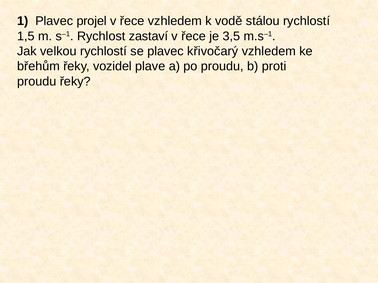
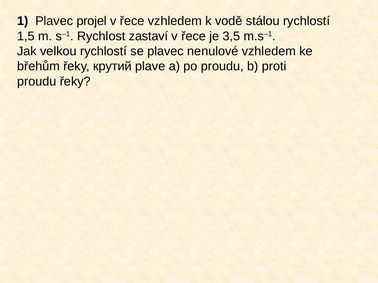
křivočarý: křivočarý -> nenulové
vozidel: vozidel -> крутий
